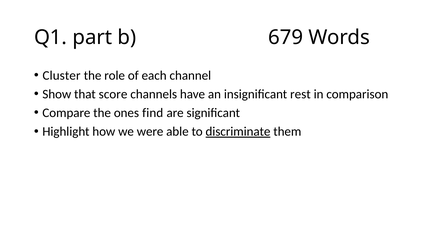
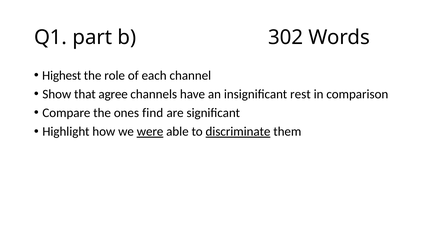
679: 679 -> 302
Cluster: Cluster -> Highest
score: score -> agree
were underline: none -> present
